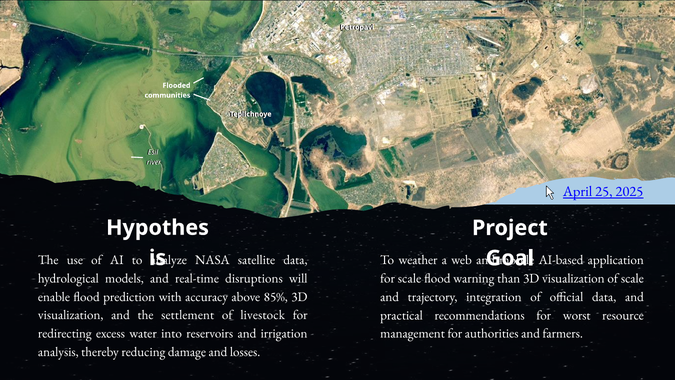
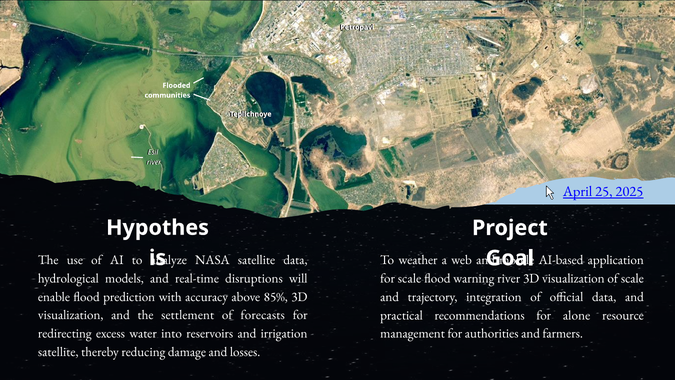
warning than: than -> river
livestock: livestock -> forecasts
worst: worst -> alone
analysis at (58, 352): analysis -> satellite
